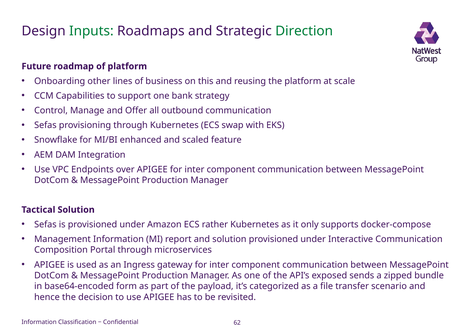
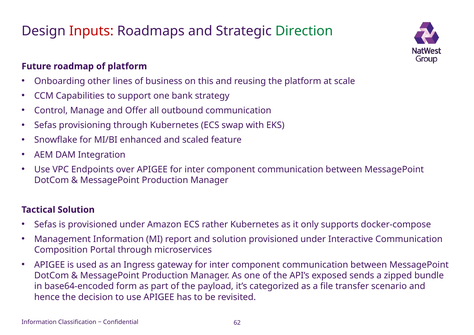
Inputs colour: green -> red
